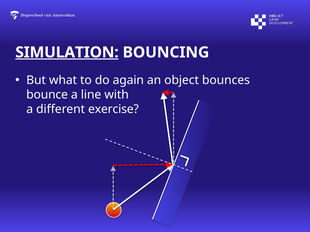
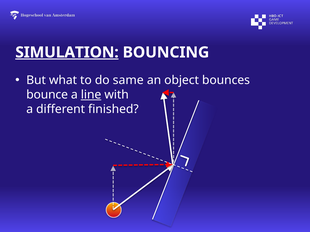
again: again -> same
line underline: none -> present
exercise: exercise -> finished
